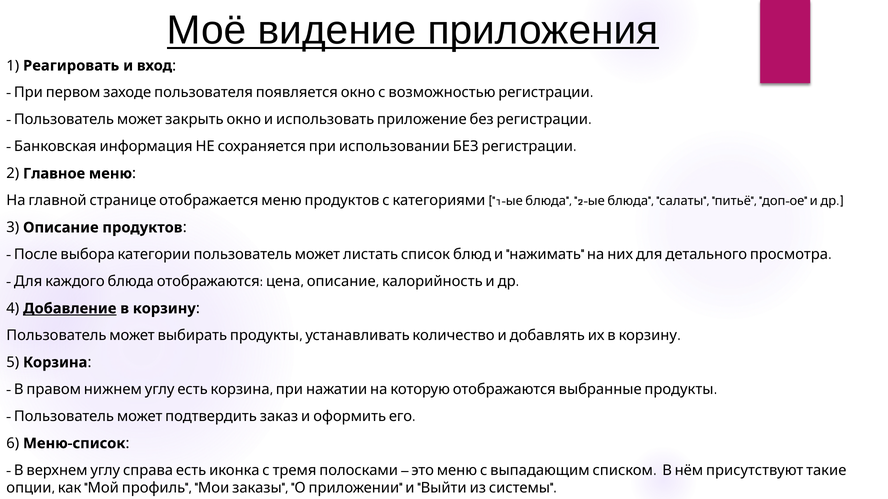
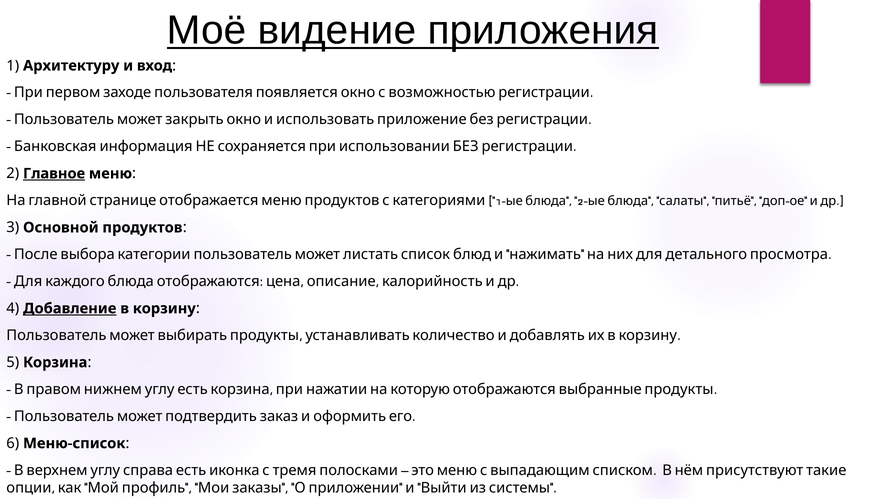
Реагировать: Реагировать -> Архитектуру
Главное underline: none -> present
3 Описание: Описание -> Основной
